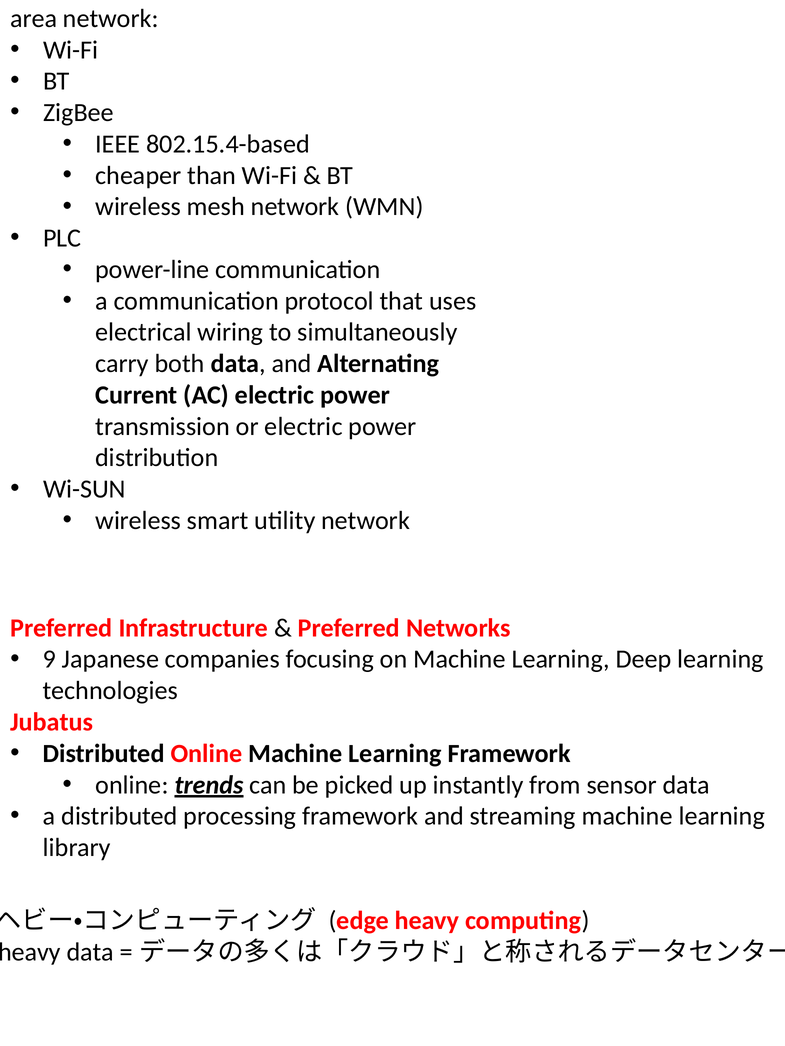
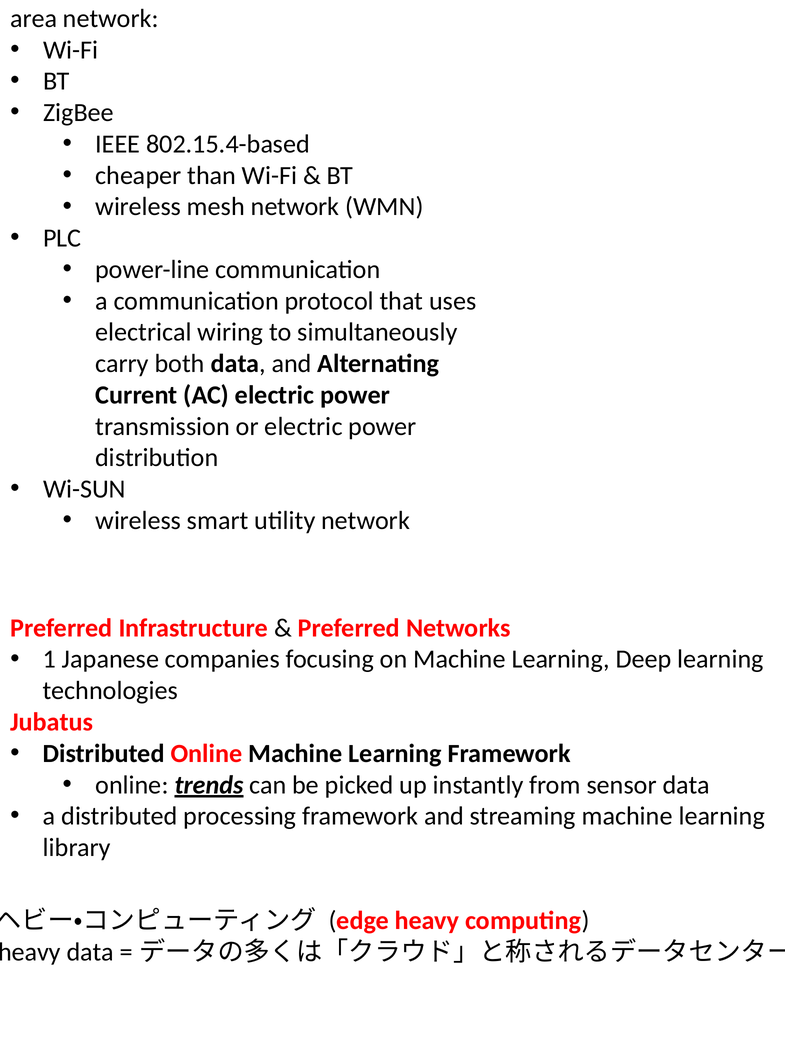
9: 9 -> 1
